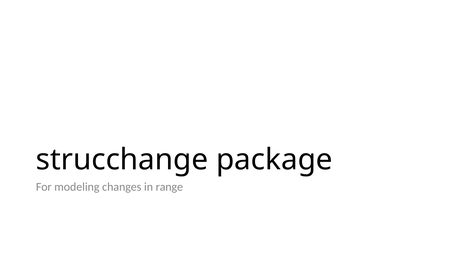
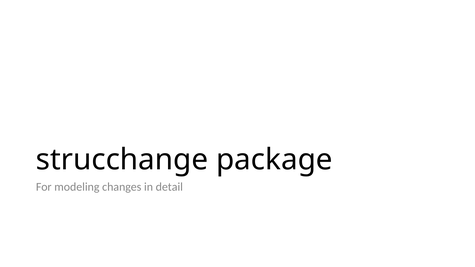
range: range -> detail
